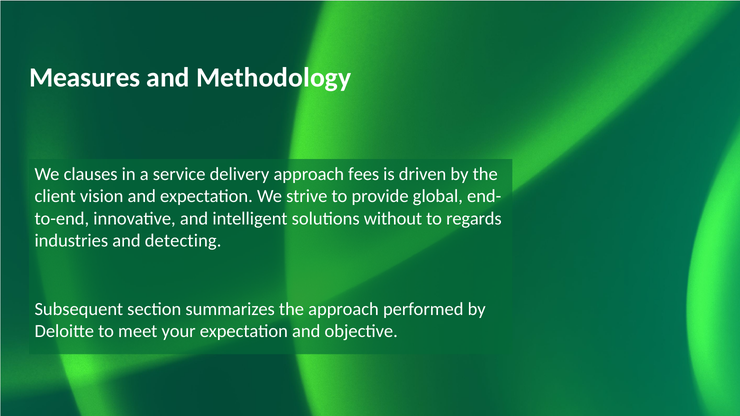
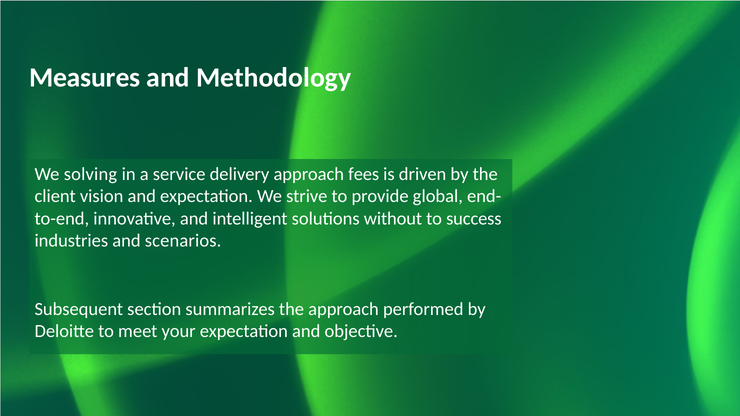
clauses: clauses -> solving
regards: regards -> success
detecting: detecting -> scenarios
